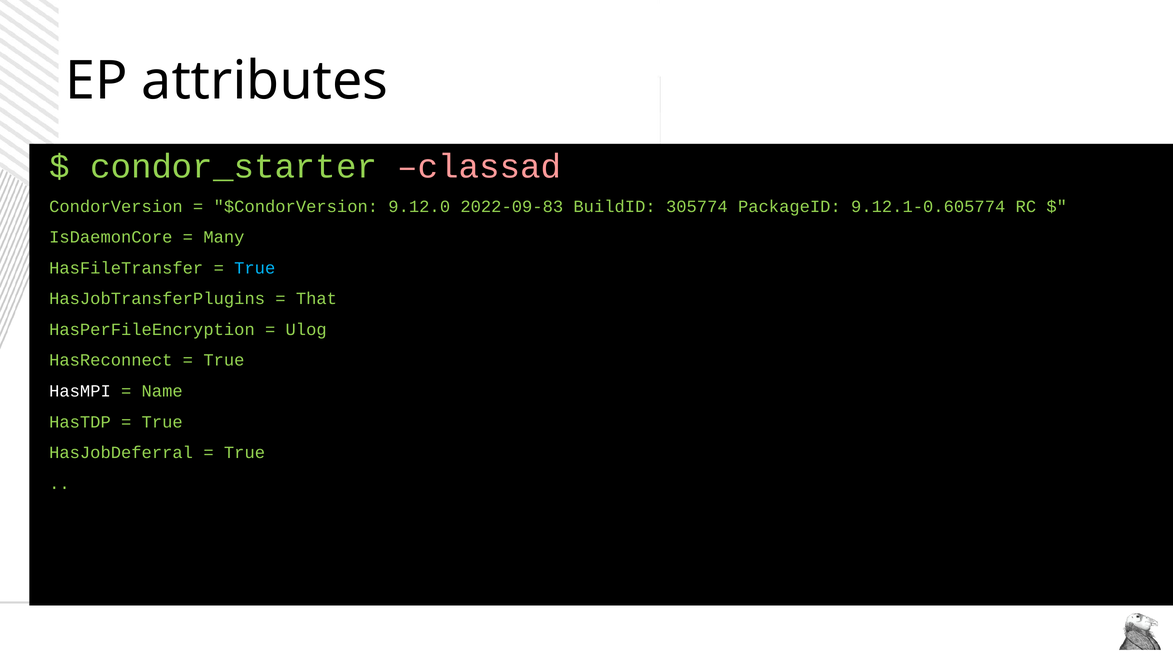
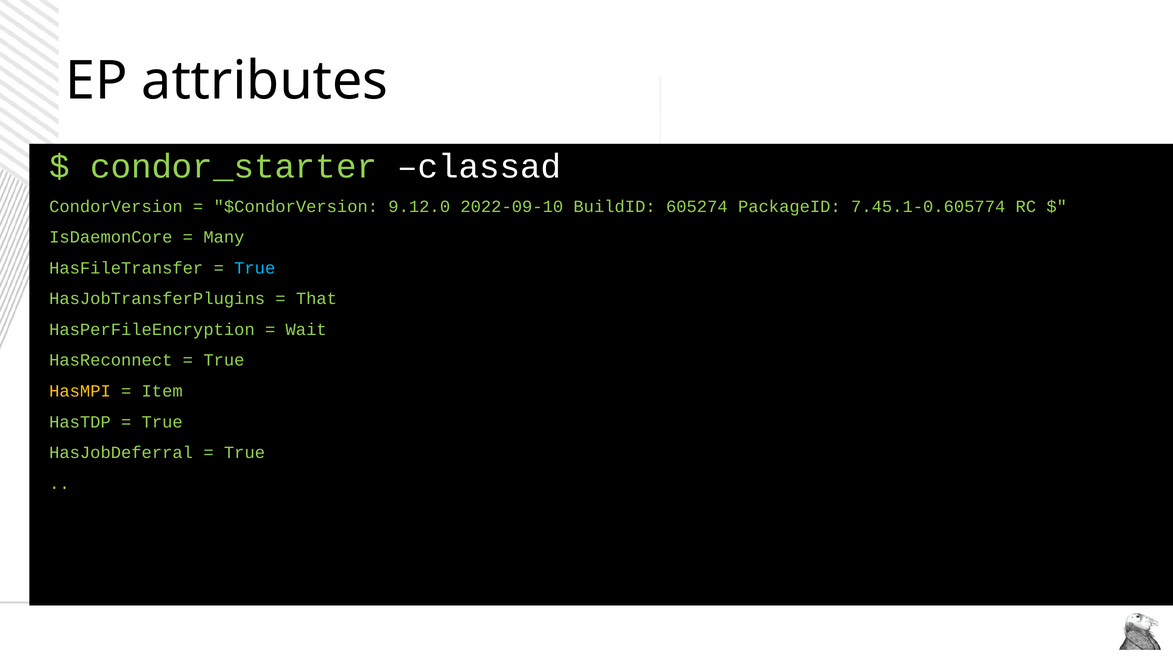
classad colour: pink -> white
2022-09-83: 2022-09-83 -> 2022-09-10
305774: 305774 -> 605274
9.12.1-0.605774: 9.12.1-0.605774 -> 7.45.1-0.605774
Ulog: Ulog -> Wait
HasMPI colour: white -> yellow
Name: Name -> Item
